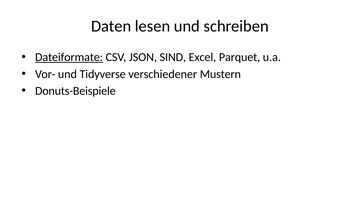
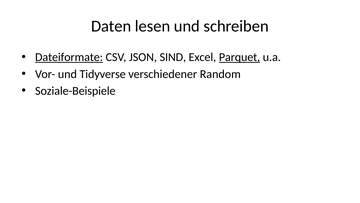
Parquet underline: none -> present
Mustern: Mustern -> Random
Donuts-Beispiele: Donuts-Beispiele -> Soziale-Beispiele
